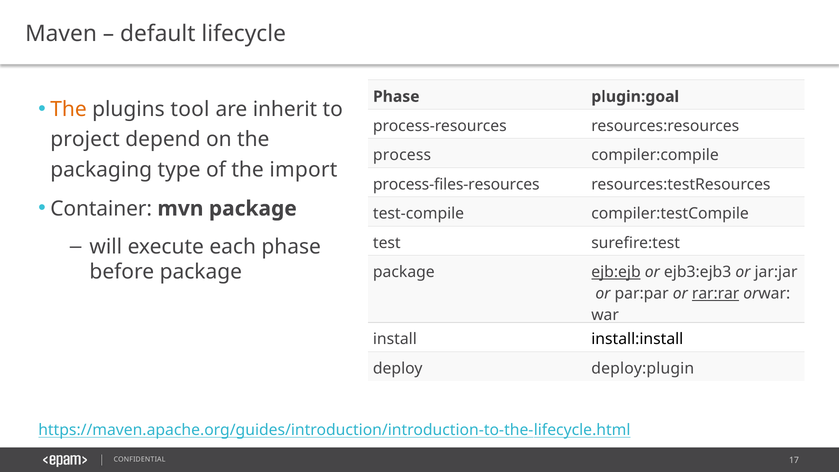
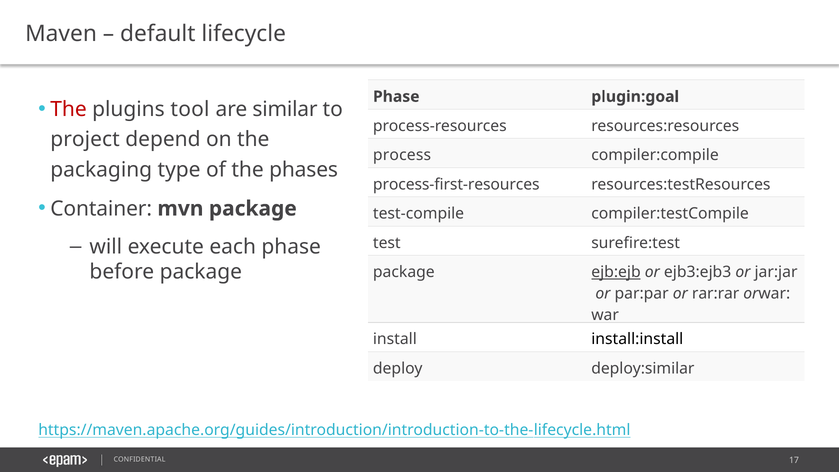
The at (69, 109) colour: orange -> red
inherit: inherit -> similar
import: import -> phases
process-files-resources: process-files-resources -> process-first-resources
rar:rar underline: present -> none
deploy:plugin: deploy:plugin -> deploy:similar
